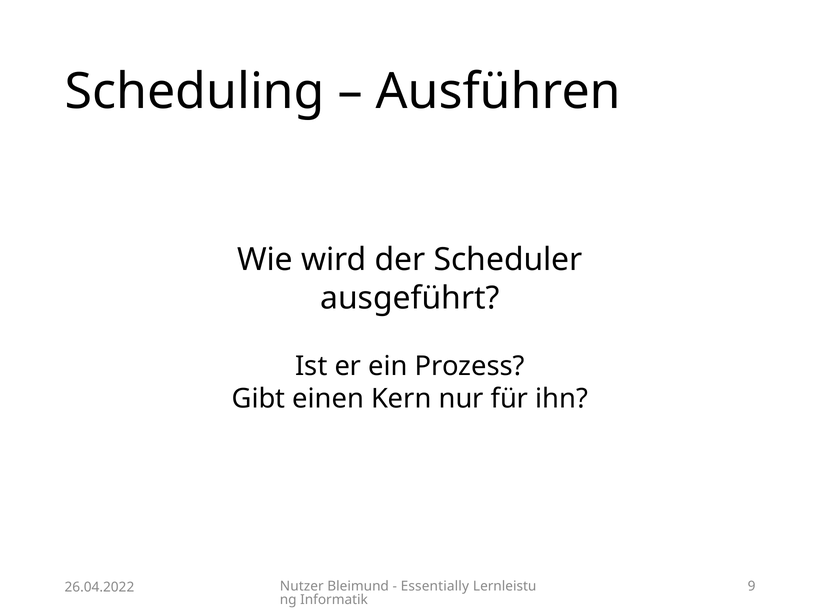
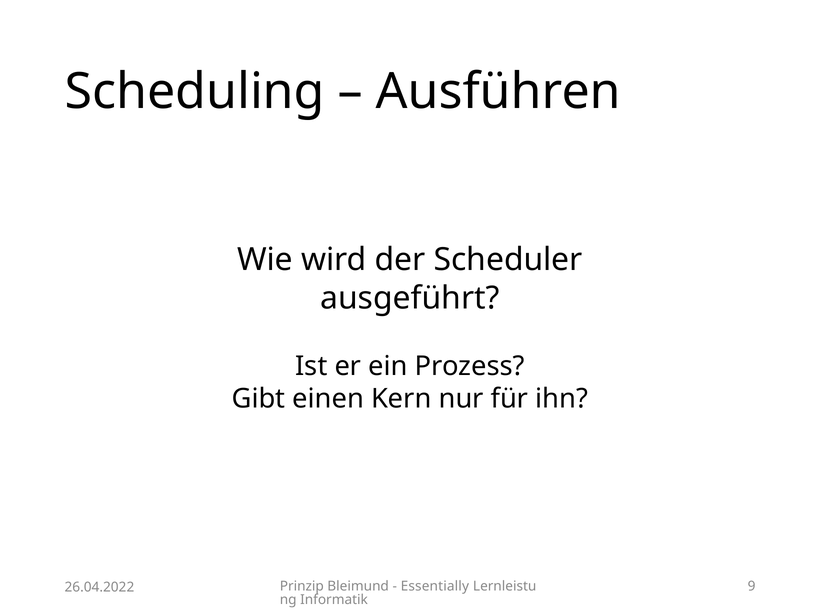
Nutzer: Nutzer -> Prinzip
